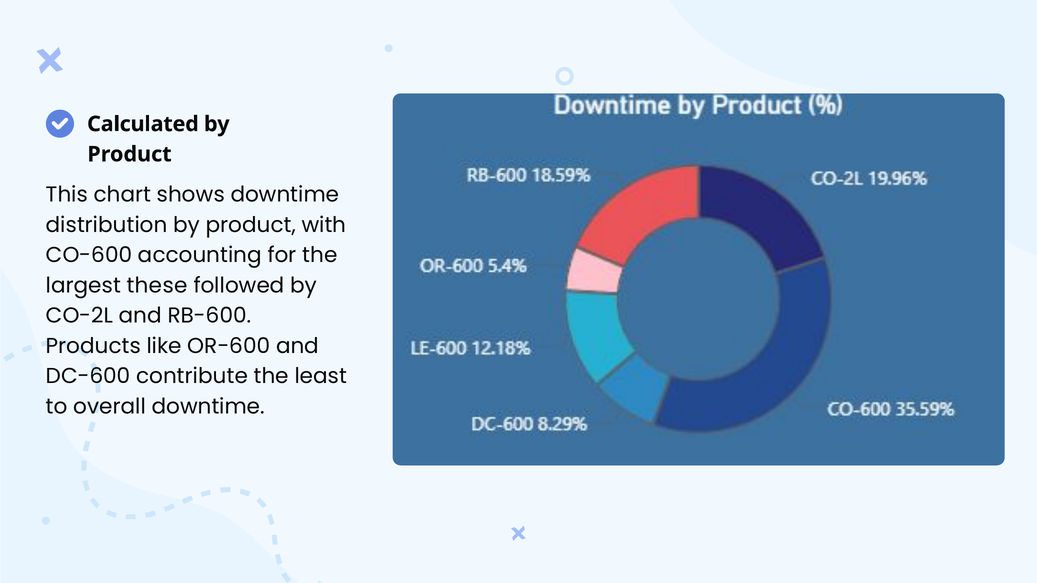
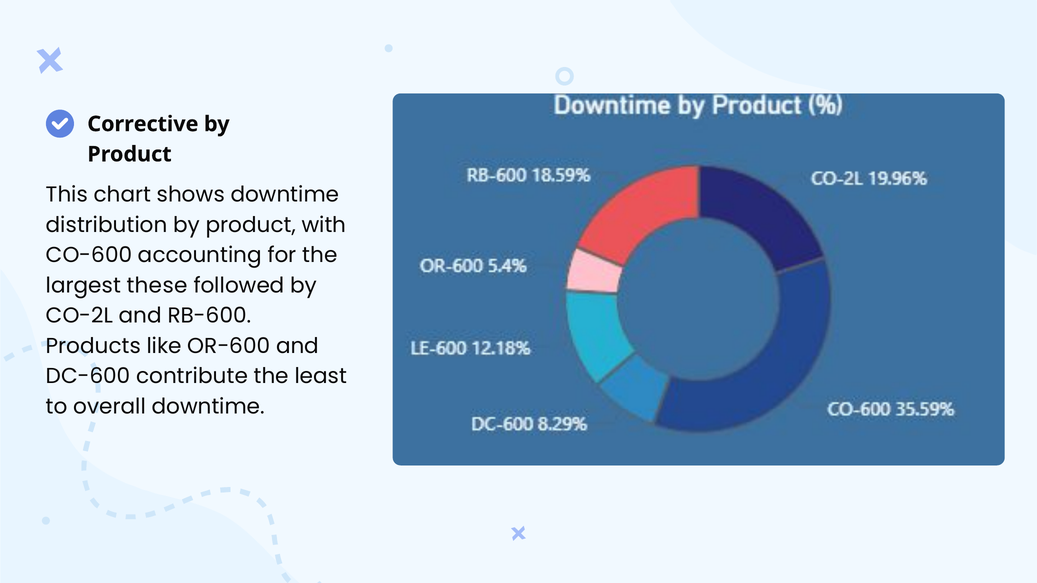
Calculated: Calculated -> Corrective
